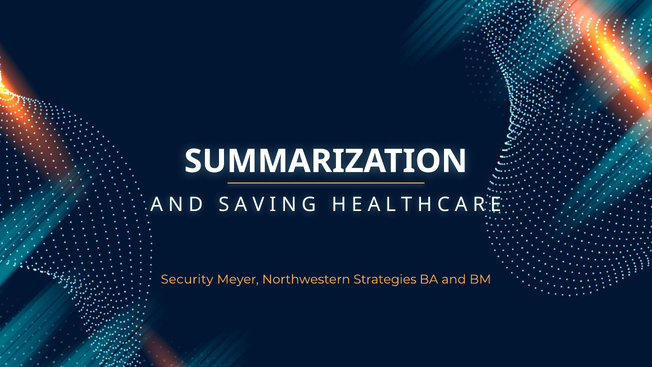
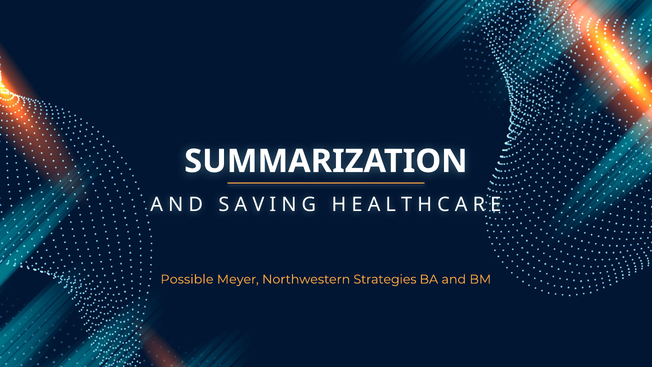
Security: Security -> Possible
